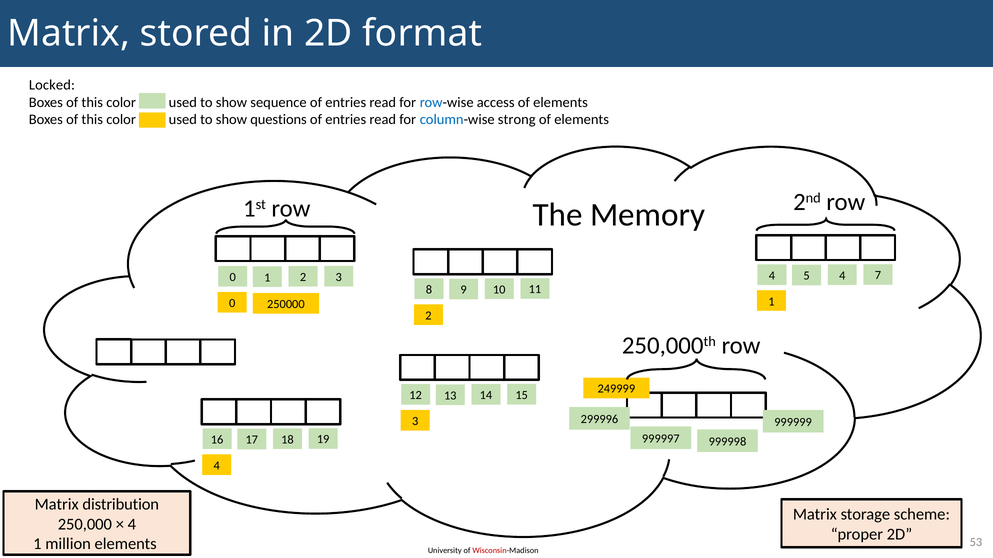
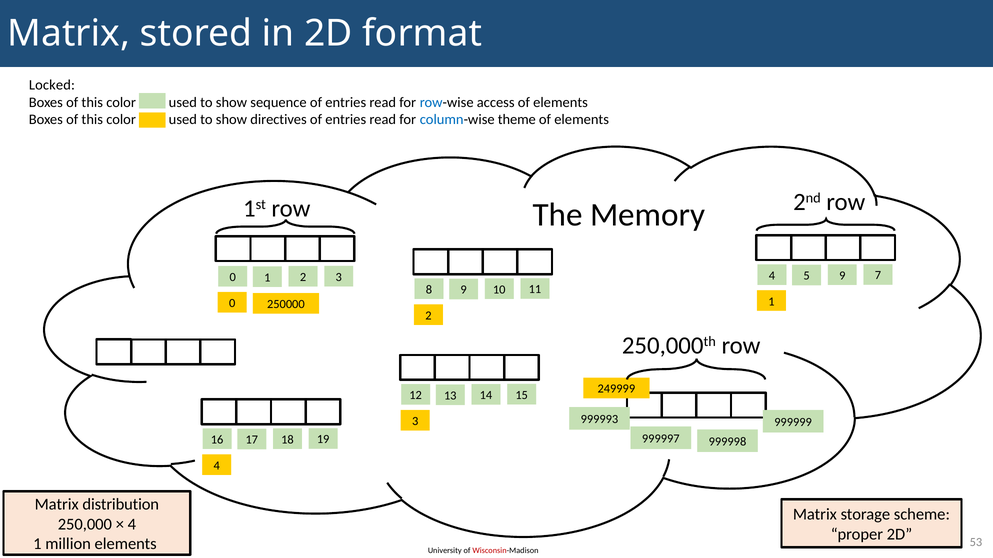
questions: questions -> directives
strong: strong -> theme
5 4: 4 -> 9
299996: 299996 -> 999993
